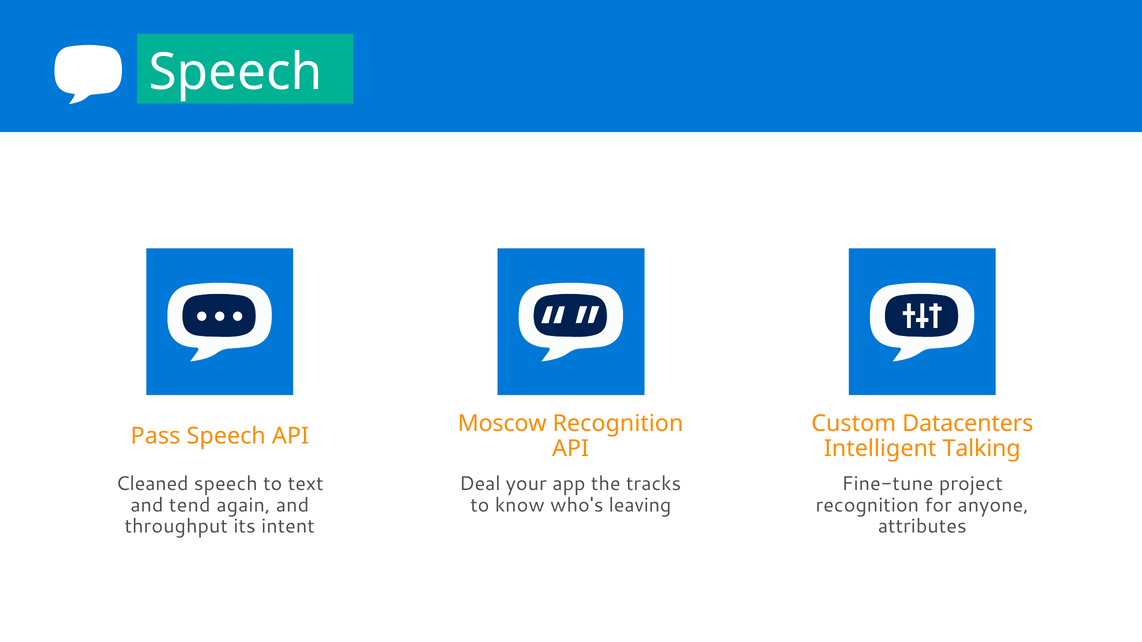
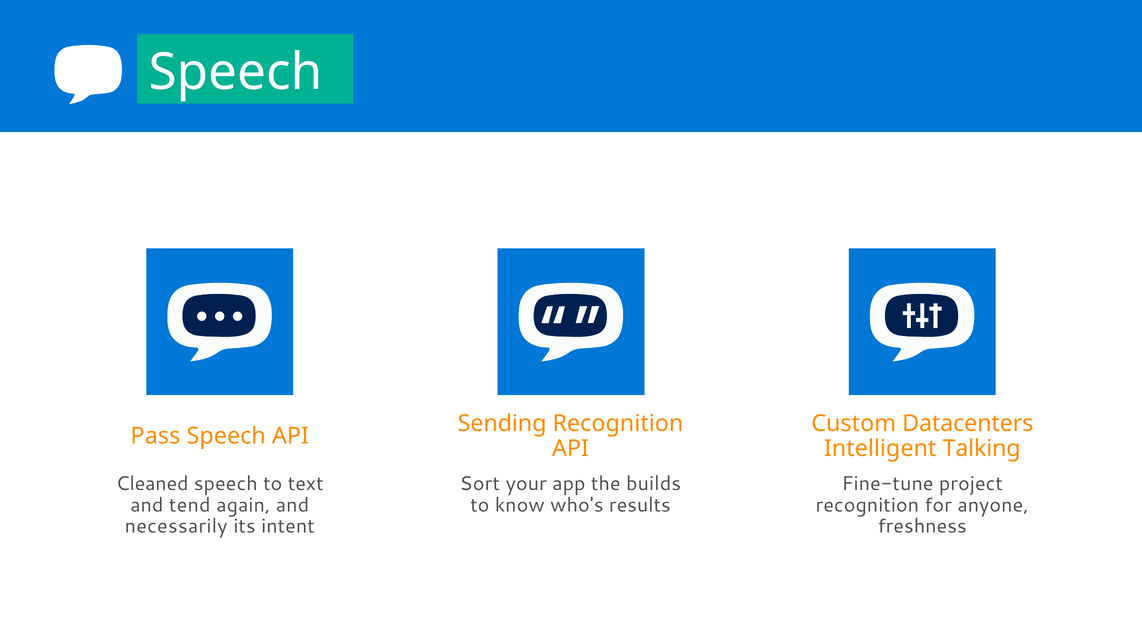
Moscow: Moscow -> Sending
Deal: Deal -> Sort
tracks: tracks -> builds
leaving: leaving -> results
throughput: throughput -> necessarily
attributes: attributes -> freshness
